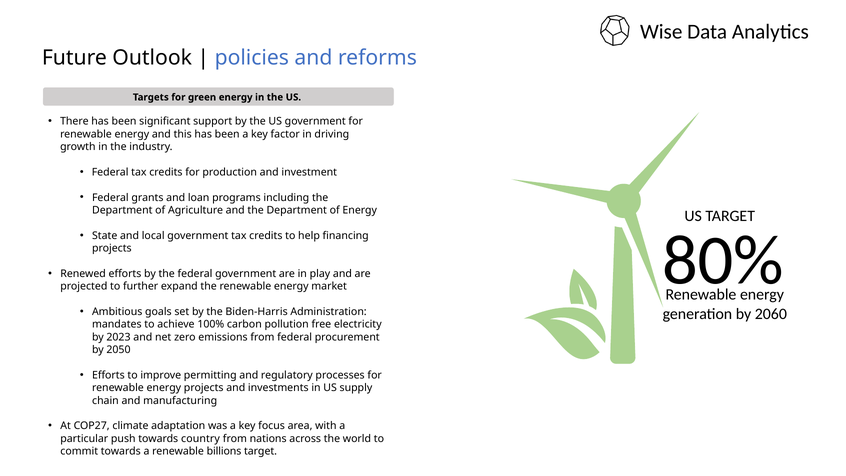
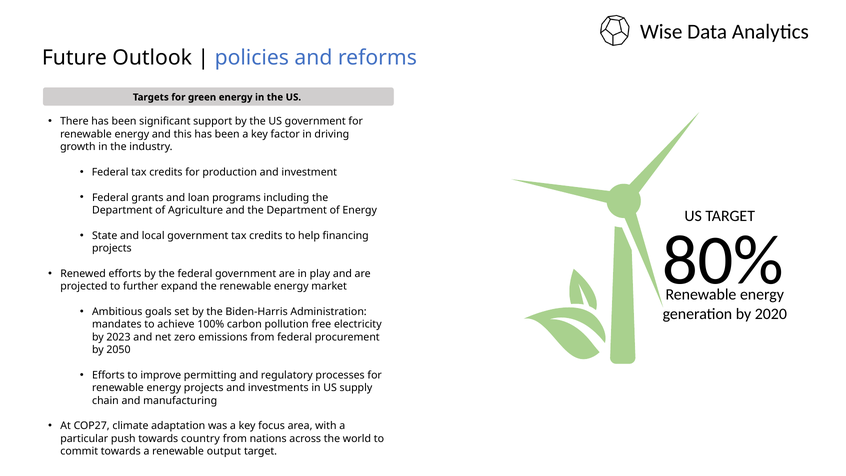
2060: 2060 -> 2020
billions: billions -> output
